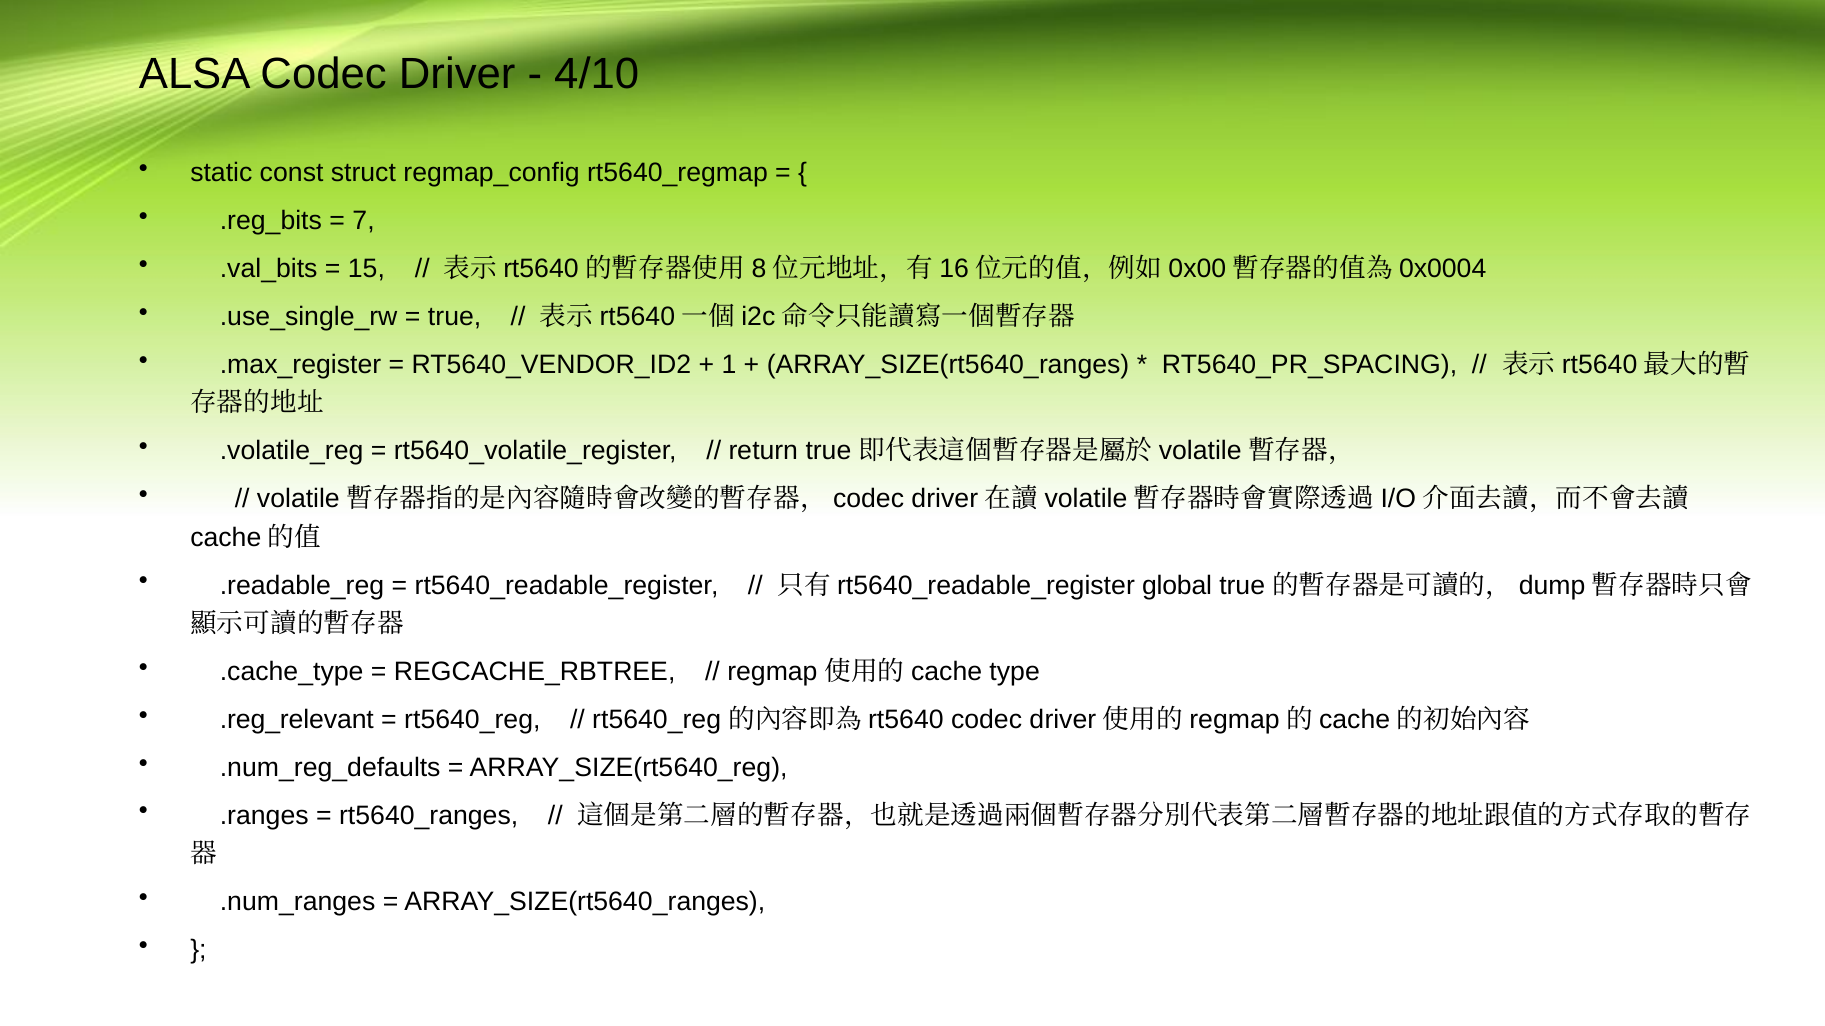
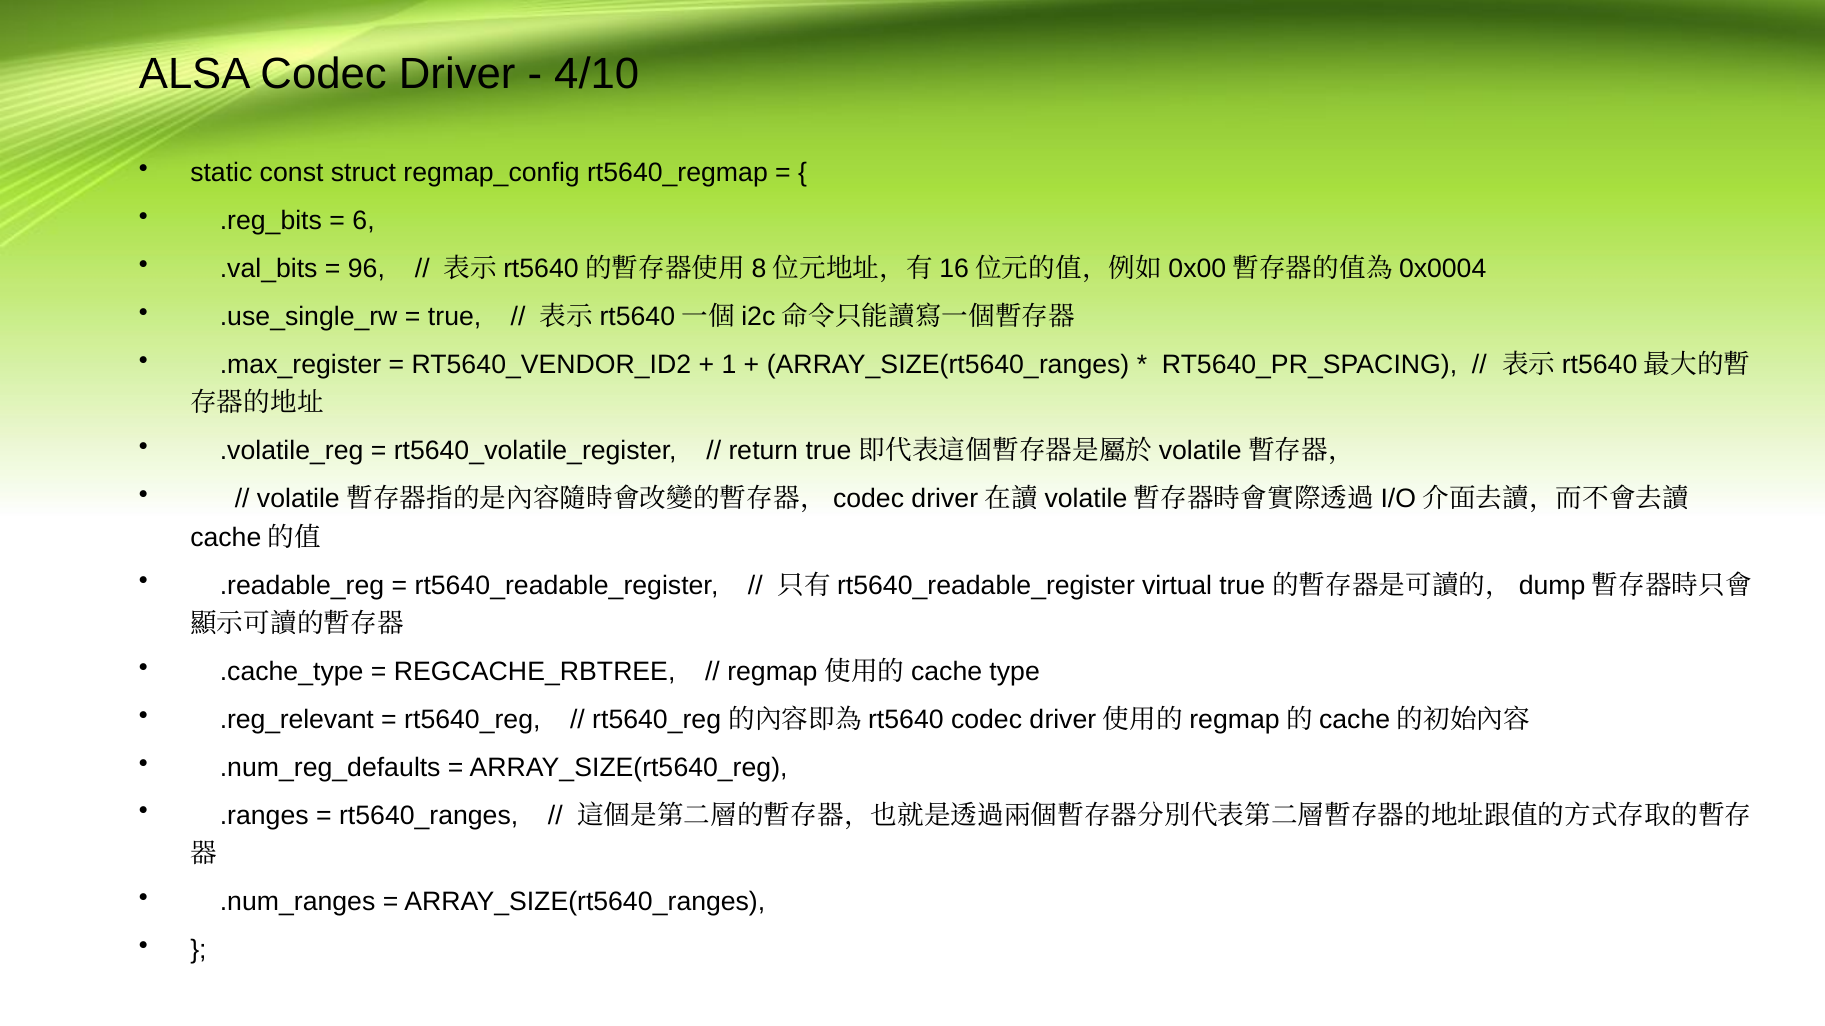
7: 7 -> 6
15: 15 -> 96
global: global -> virtual
